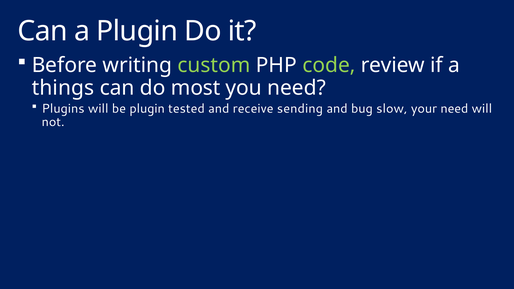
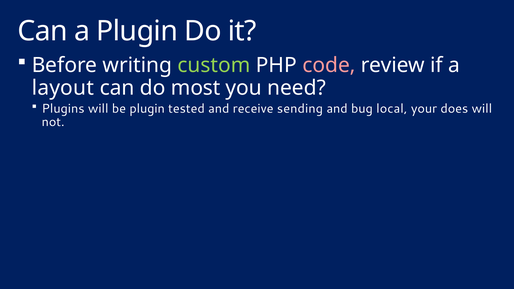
code colour: light green -> pink
things: things -> layout
slow: slow -> local
your need: need -> does
